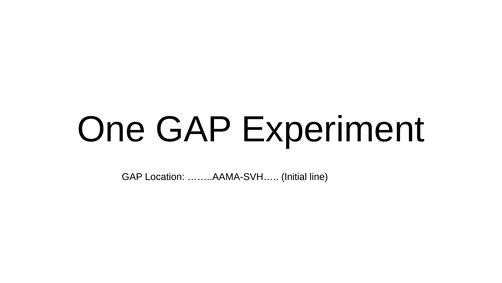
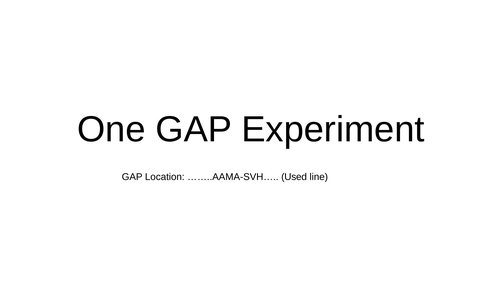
Initial: Initial -> Used
